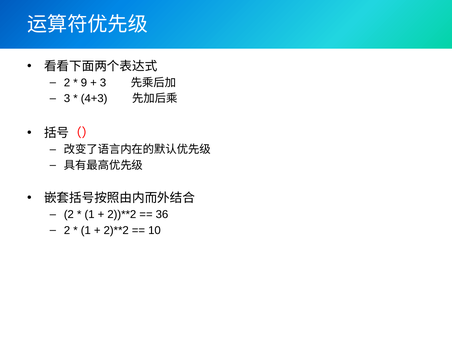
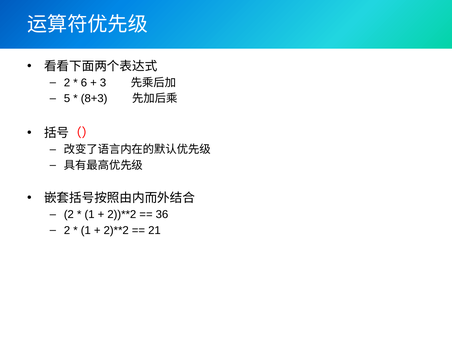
9: 9 -> 6
3 at (67, 99): 3 -> 5
4+3: 4+3 -> 8+3
10: 10 -> 21
